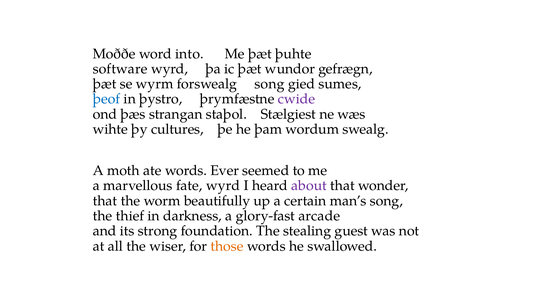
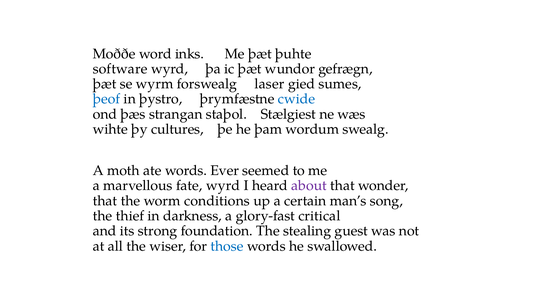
into: into -> inks
forswealg song: song -> laser
cwide colour: purple -> blue
beautifully: beautifully -> conditions
arcade: arcade -> critical
those colour: orange -> blue
